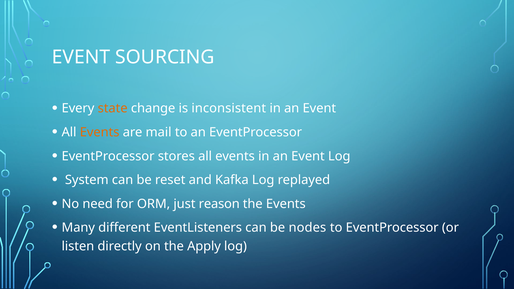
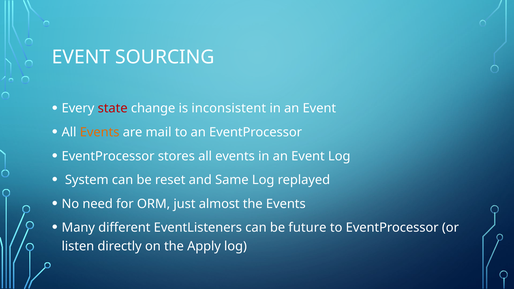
state colour: orange -> red
Kafka: Kafka -> Same
reason: reason -> almost
nodes: nodes -> future
